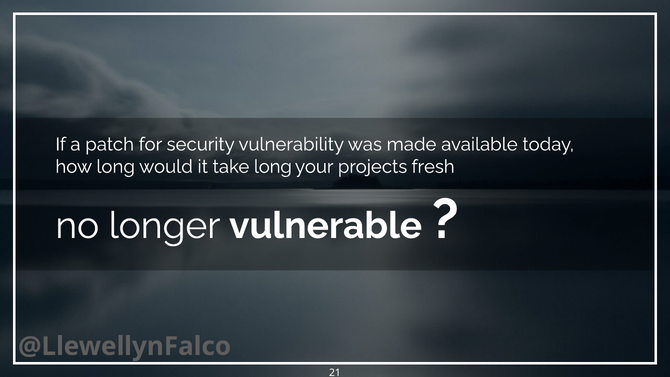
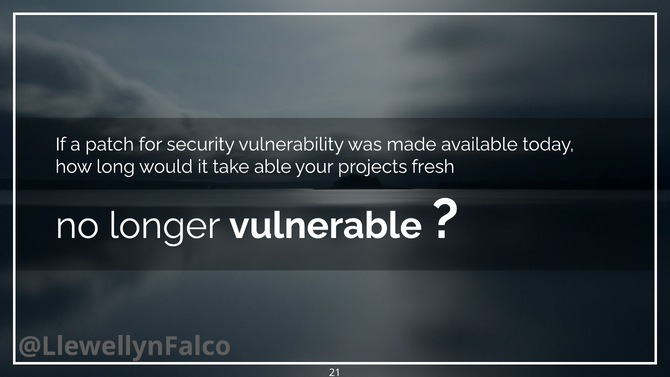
take long: long -> able
